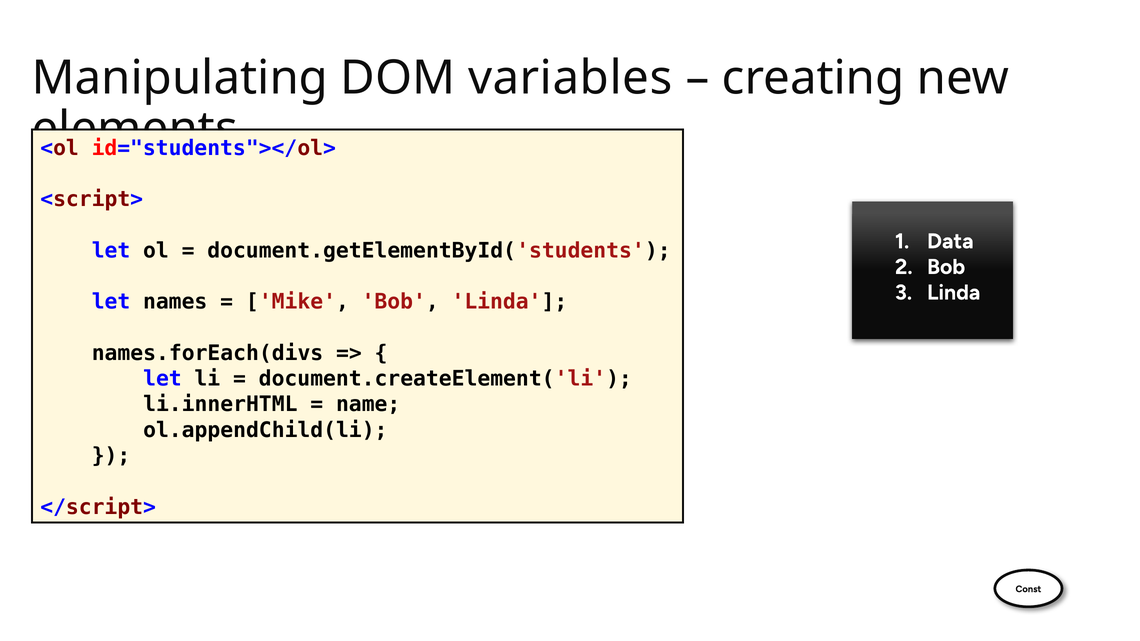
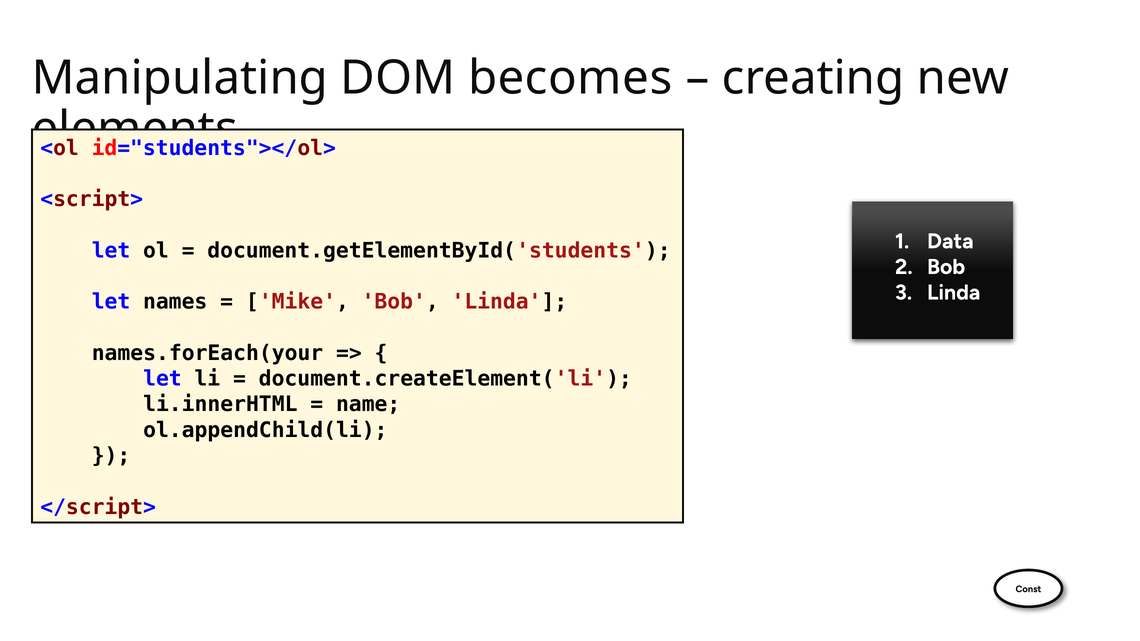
variables: variables -> becomes
names.forEach(divs: names.forEach(divs -> names.forEach(your
